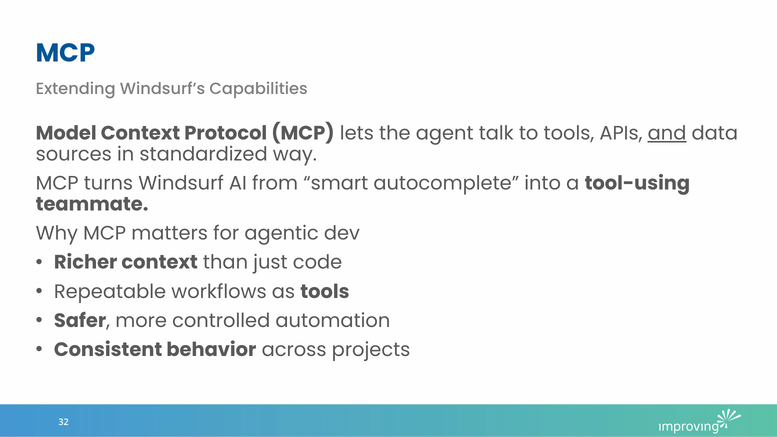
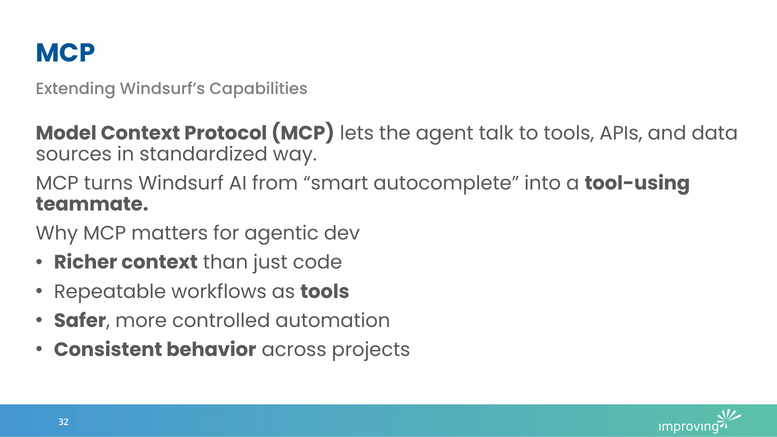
and underline: present -> none
